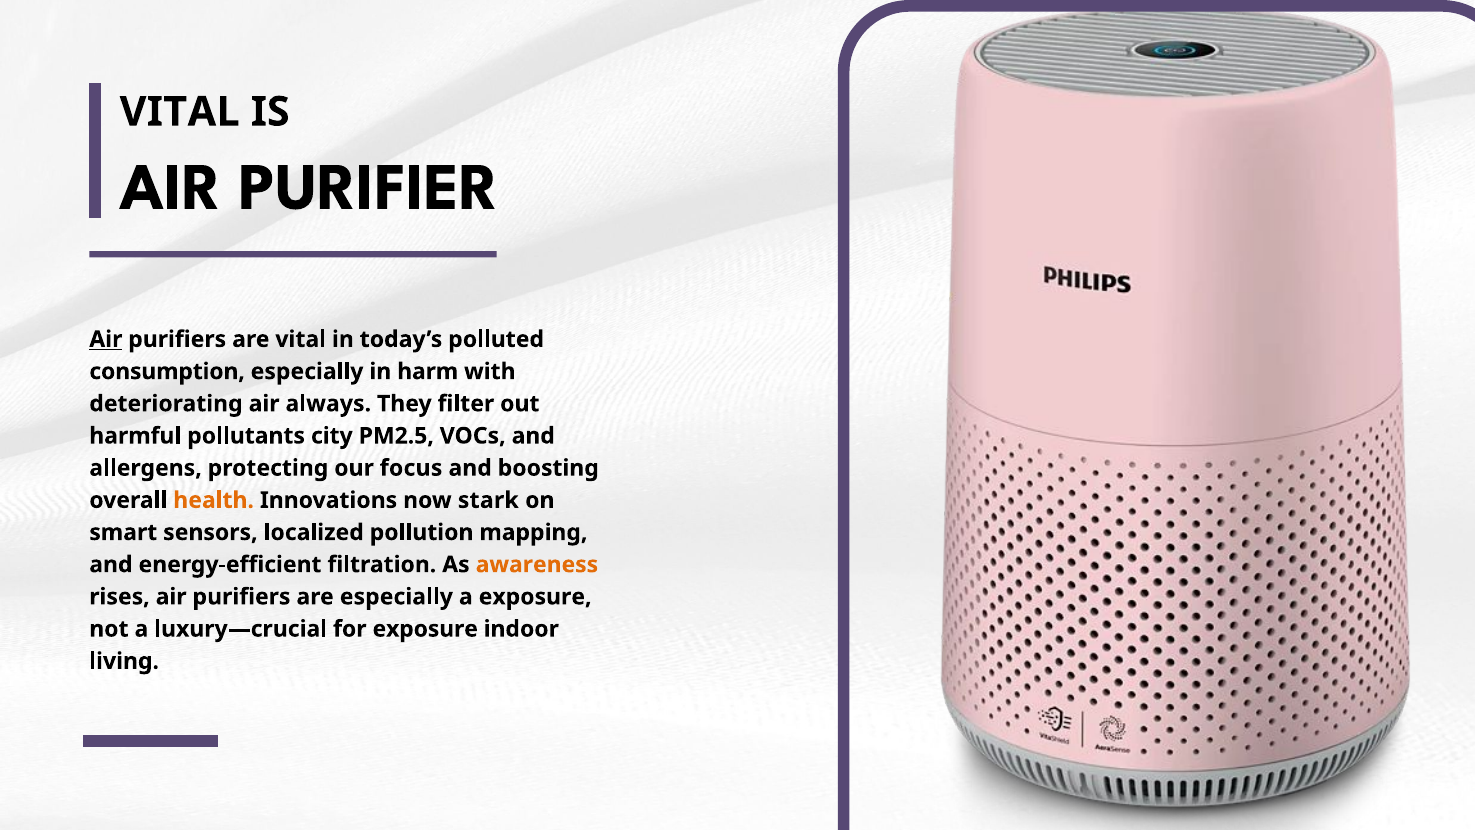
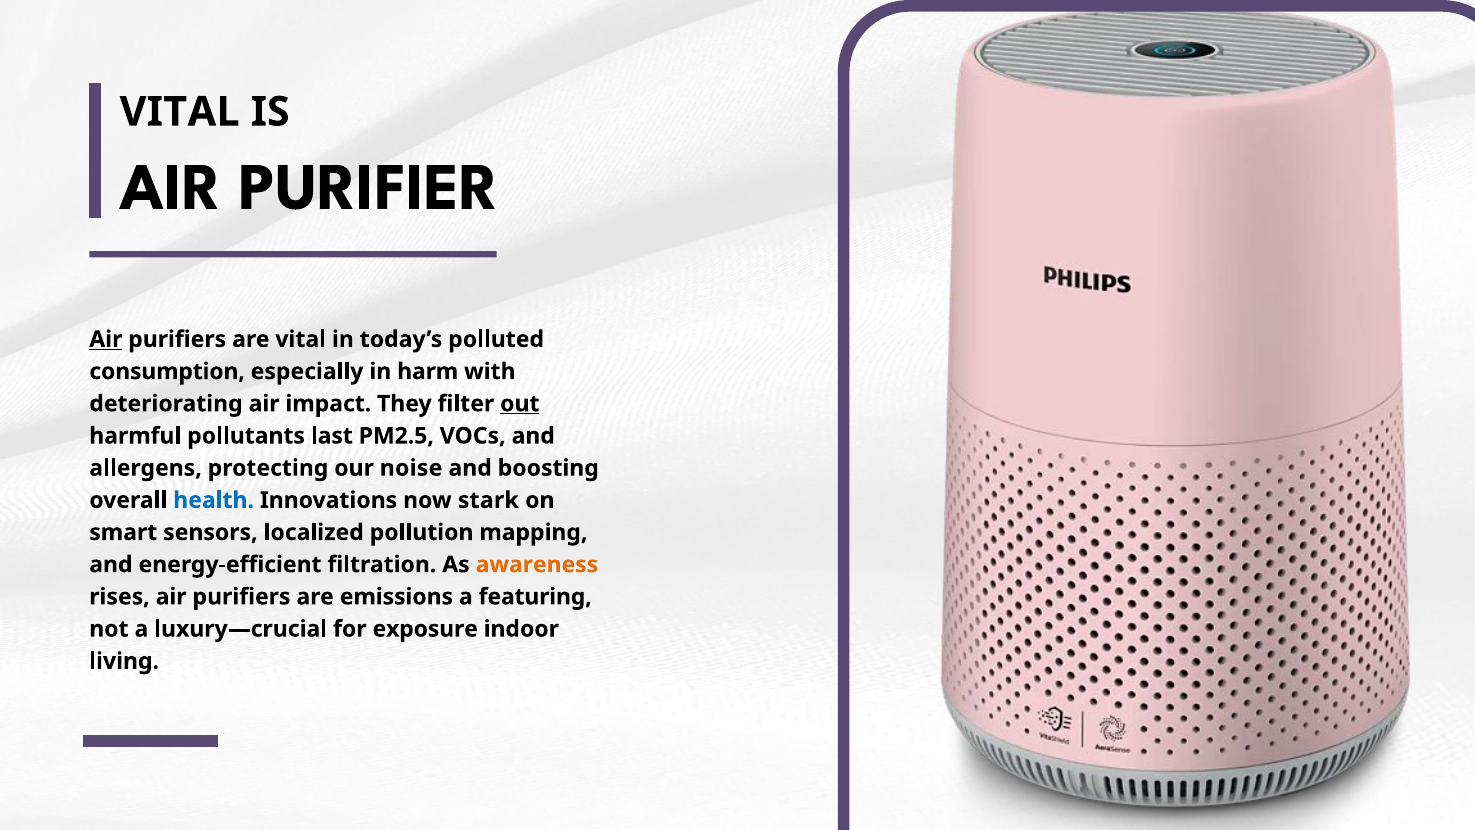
always: always -> impact
out underline: none -> present
city: city -> last
focus: focus -> noise
health colour: orange -> blue
are especially: especially -> emissions
a exposure: exposure -> featuring
